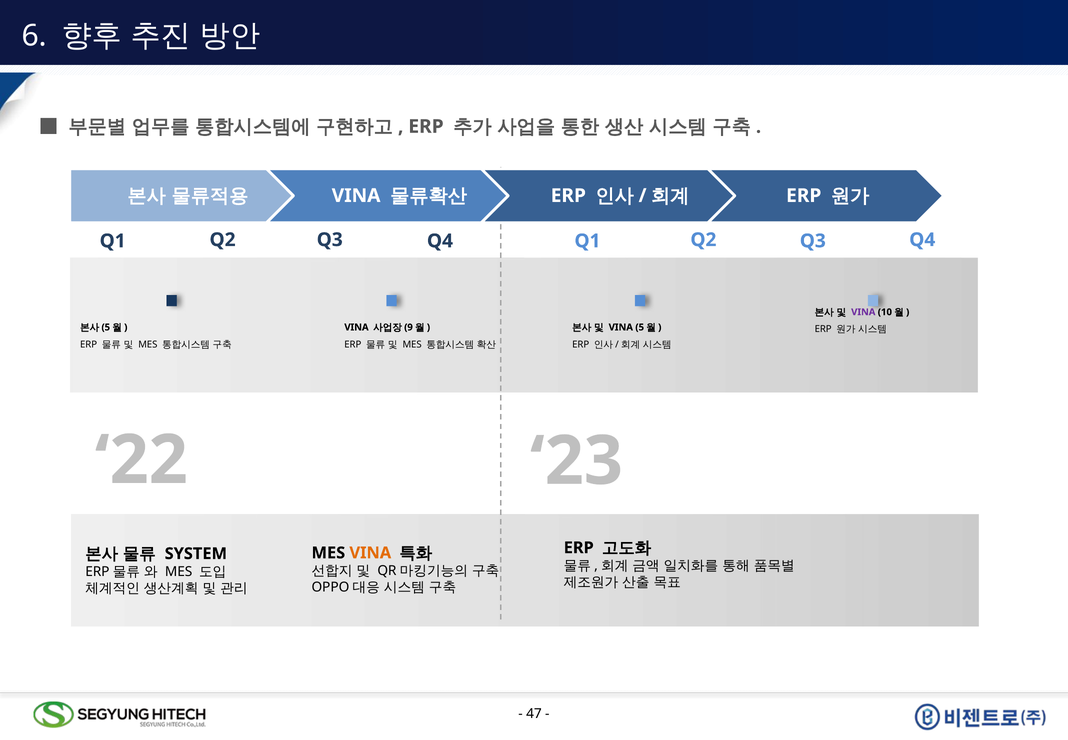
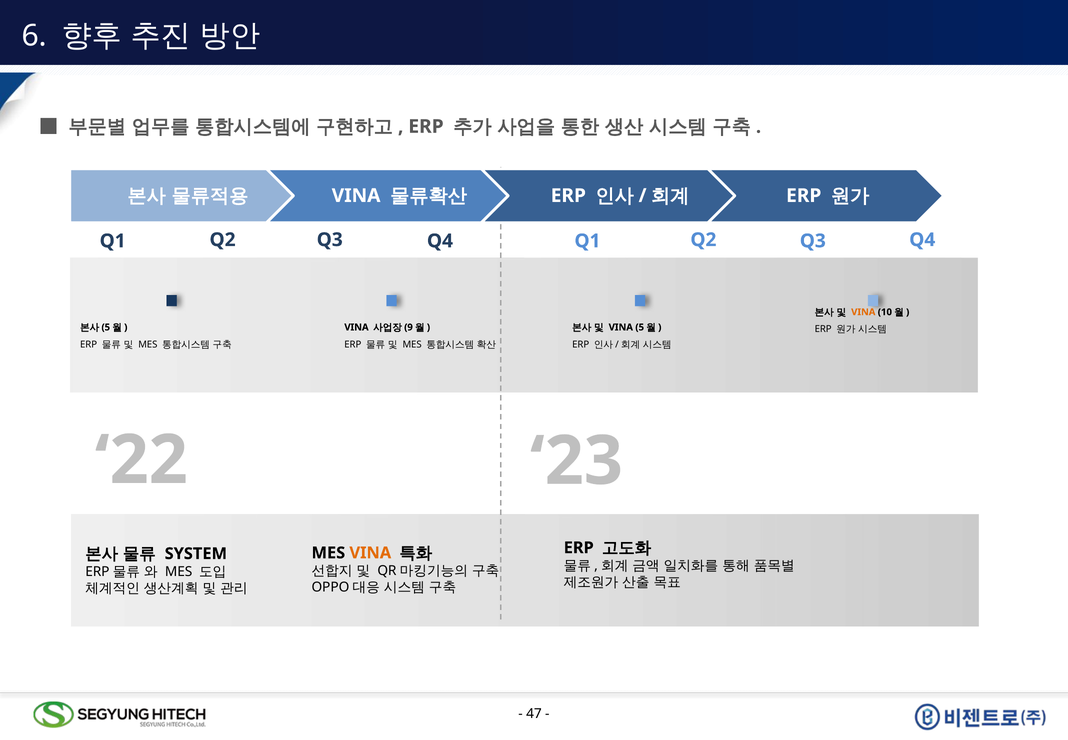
VINA at (863, 312) colour: purple -> orange
